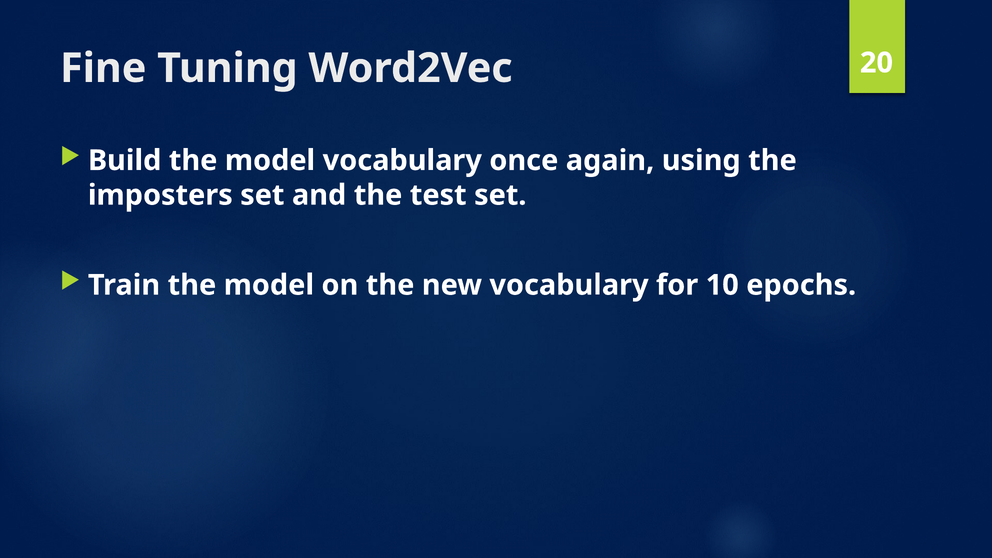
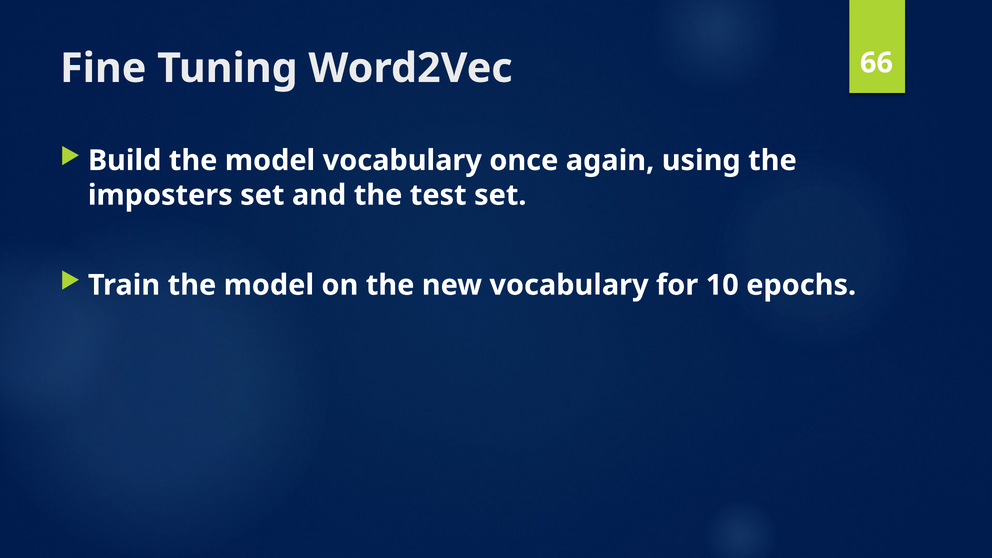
20: 20 -> 66
